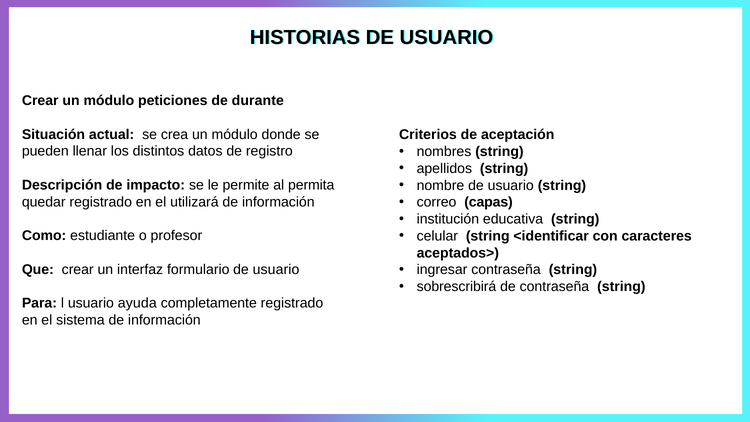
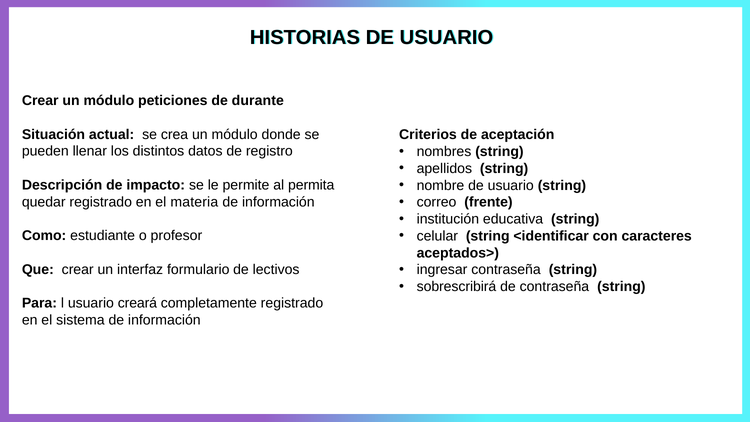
capas: capas -> frente
utilizará: utilizará -> materia
formulario de usuario: usuario -> lectivos
ayuda: ayuda -> creará
